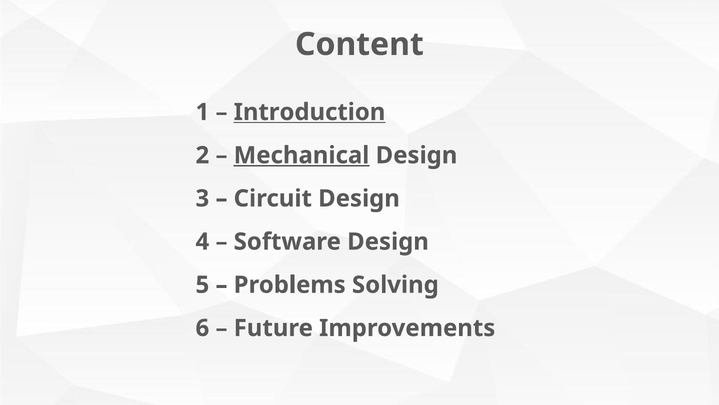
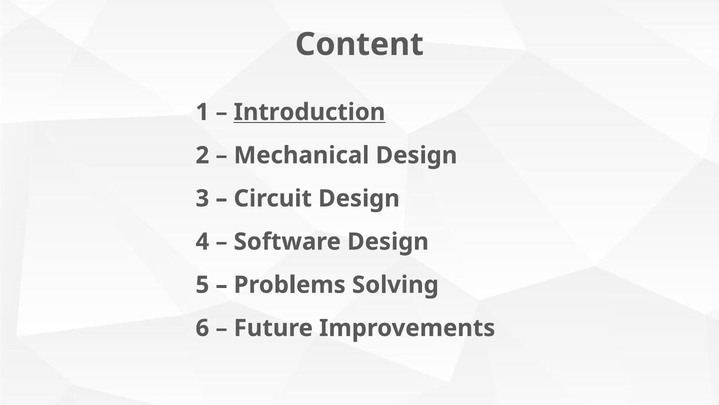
Mechanical underline: present -> none
